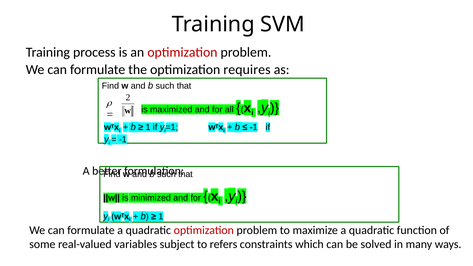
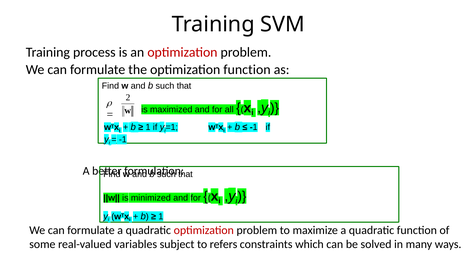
optimization requires: requires -> function
